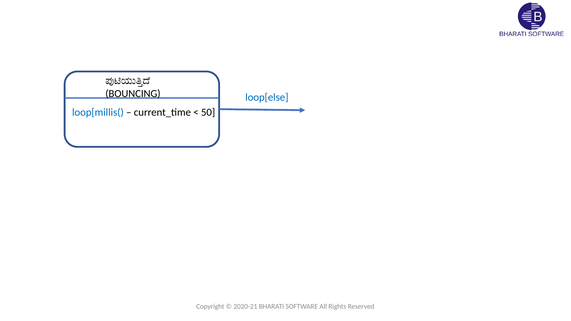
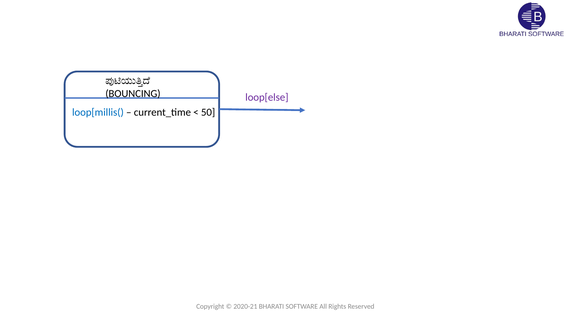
loop[else colour: blue -> purple
